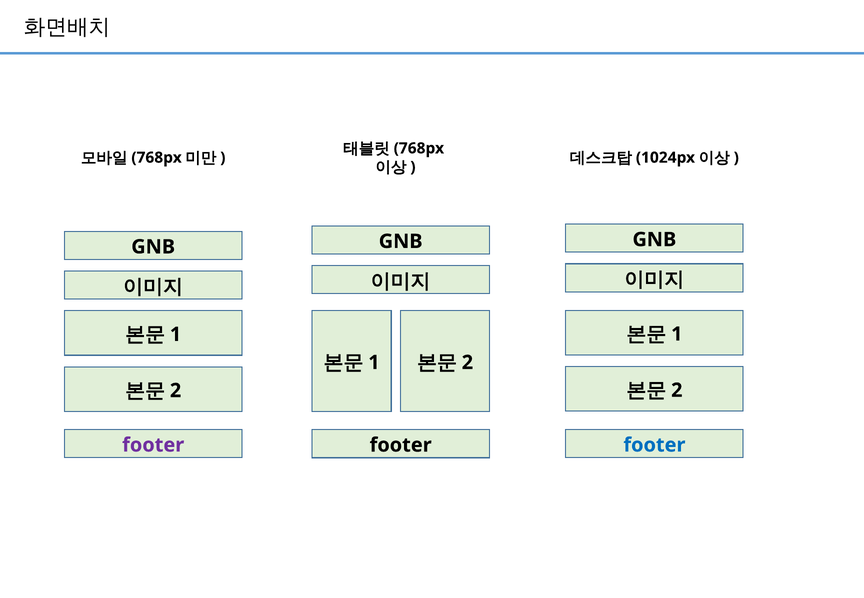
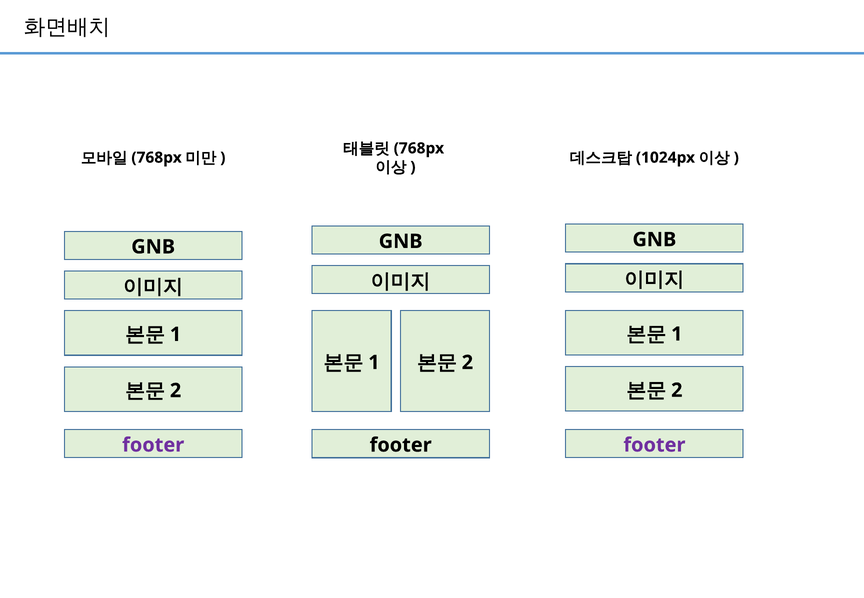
footer at (654, 445) colour: blue -> purple
